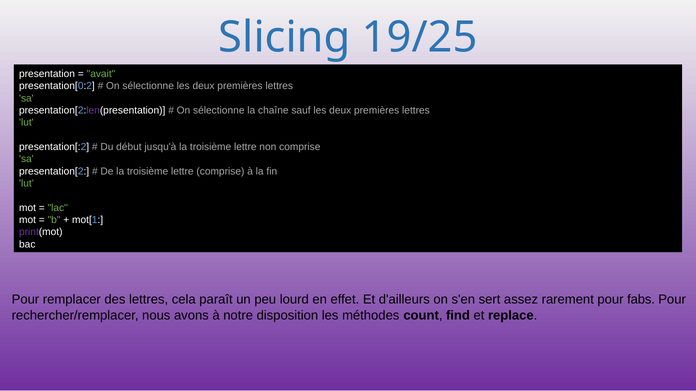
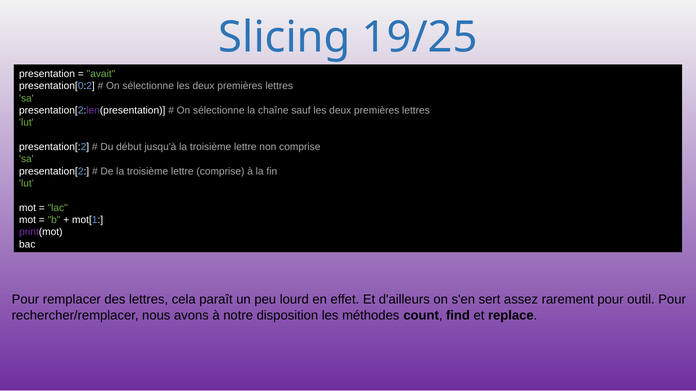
fabs: fabs -> outil
